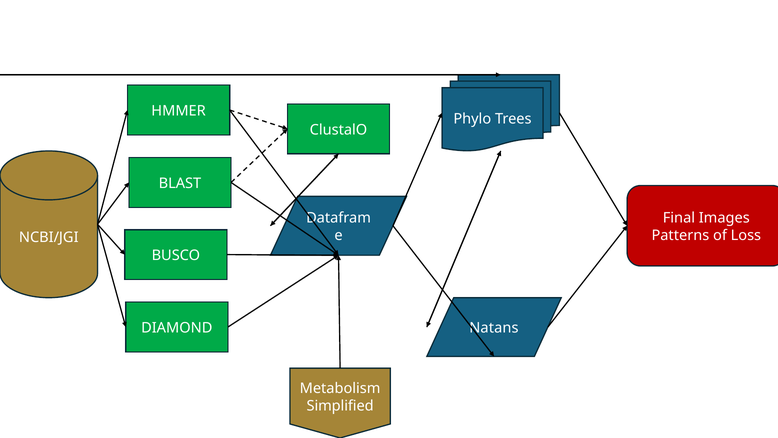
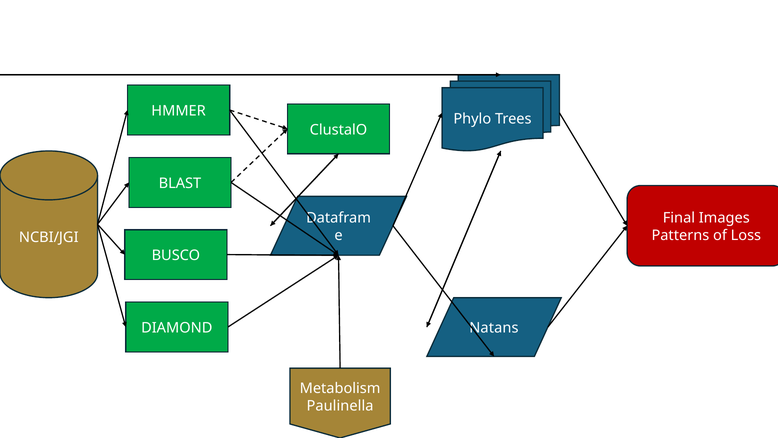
Simplified: Simplified -> Paulinella
